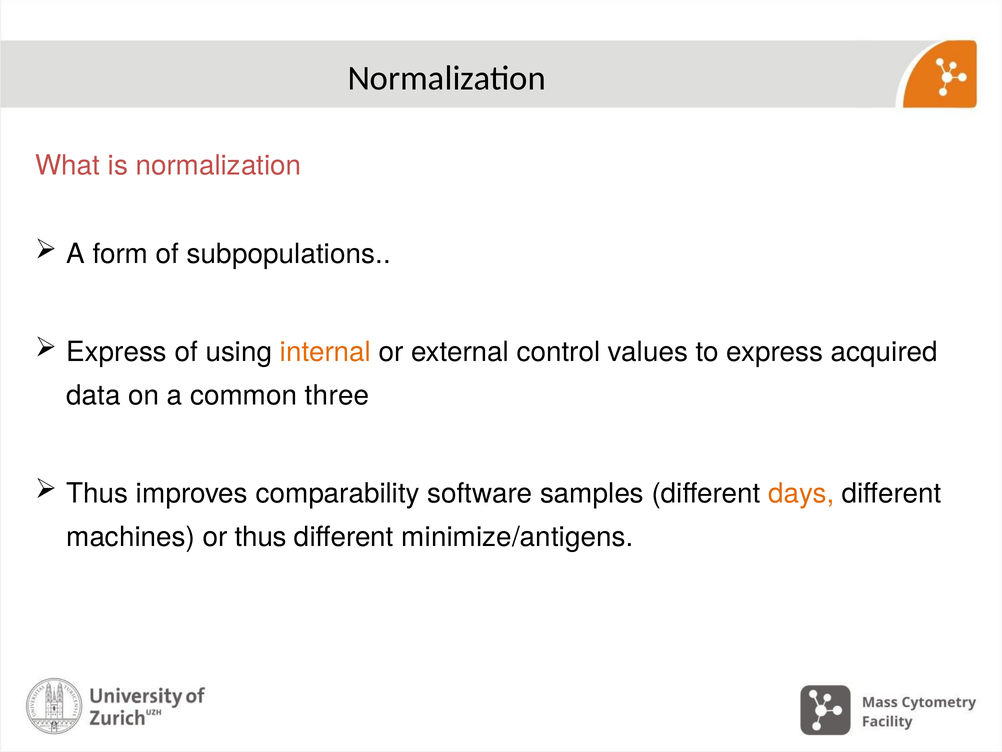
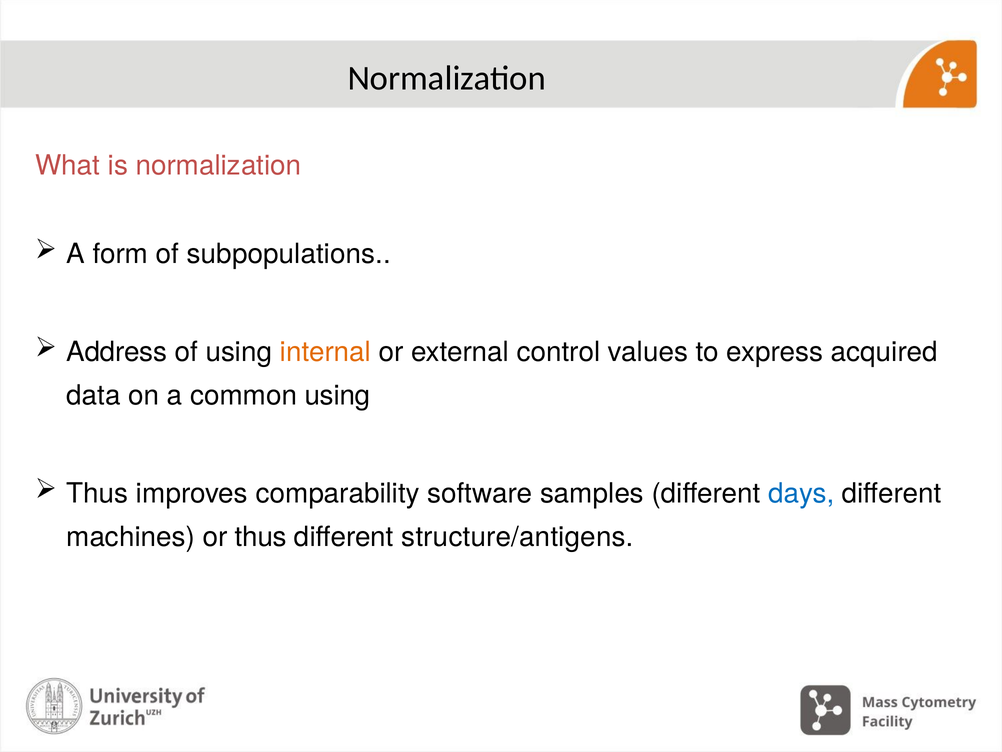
Express at (117, 352): Express -> Address
common three: three -> using
days colour: orange -> blue
minimize/antigens: minimize/antigens -> structure/antigens
